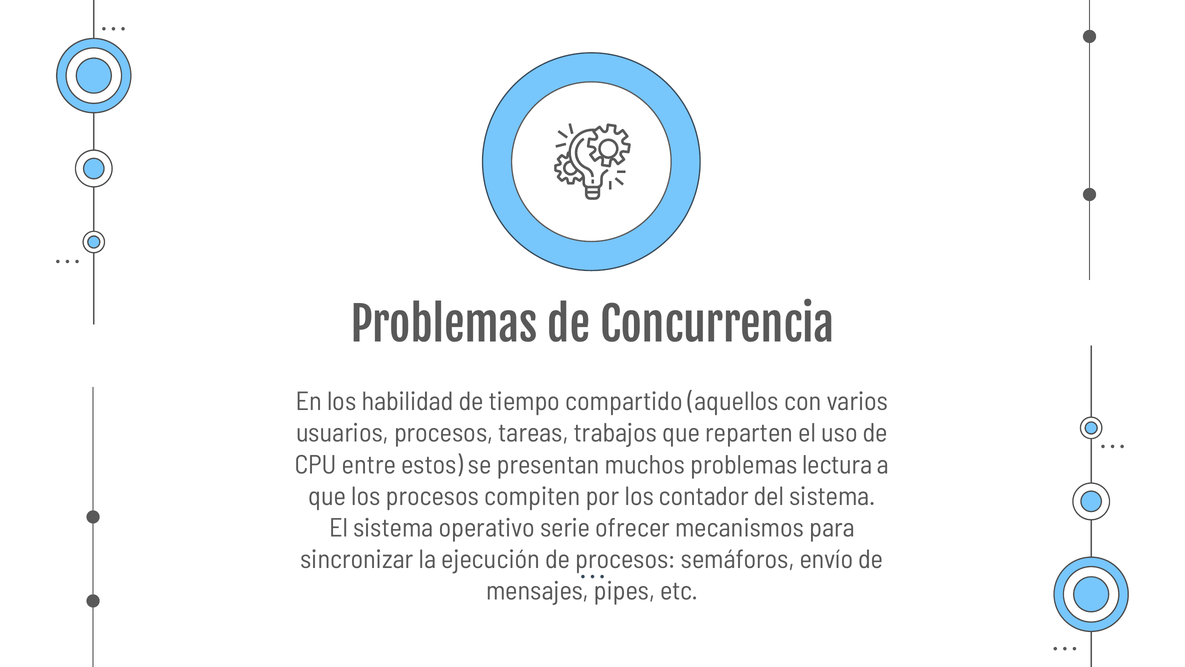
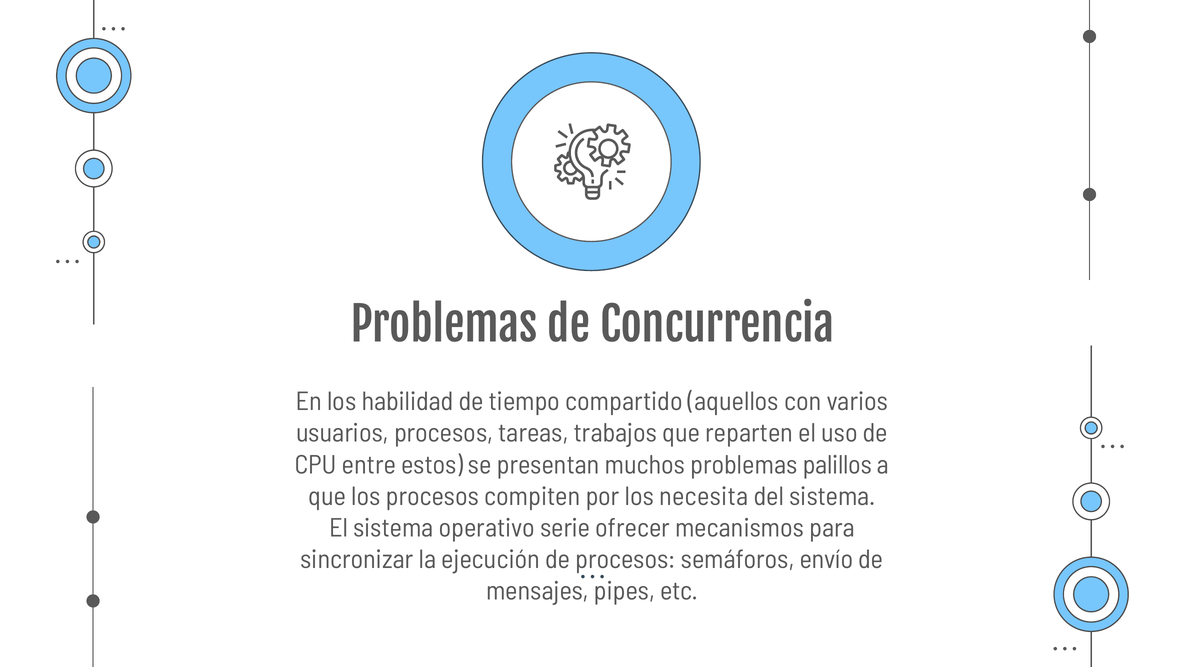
lectura: lectura -> palillos
contador: contador -> necesita
